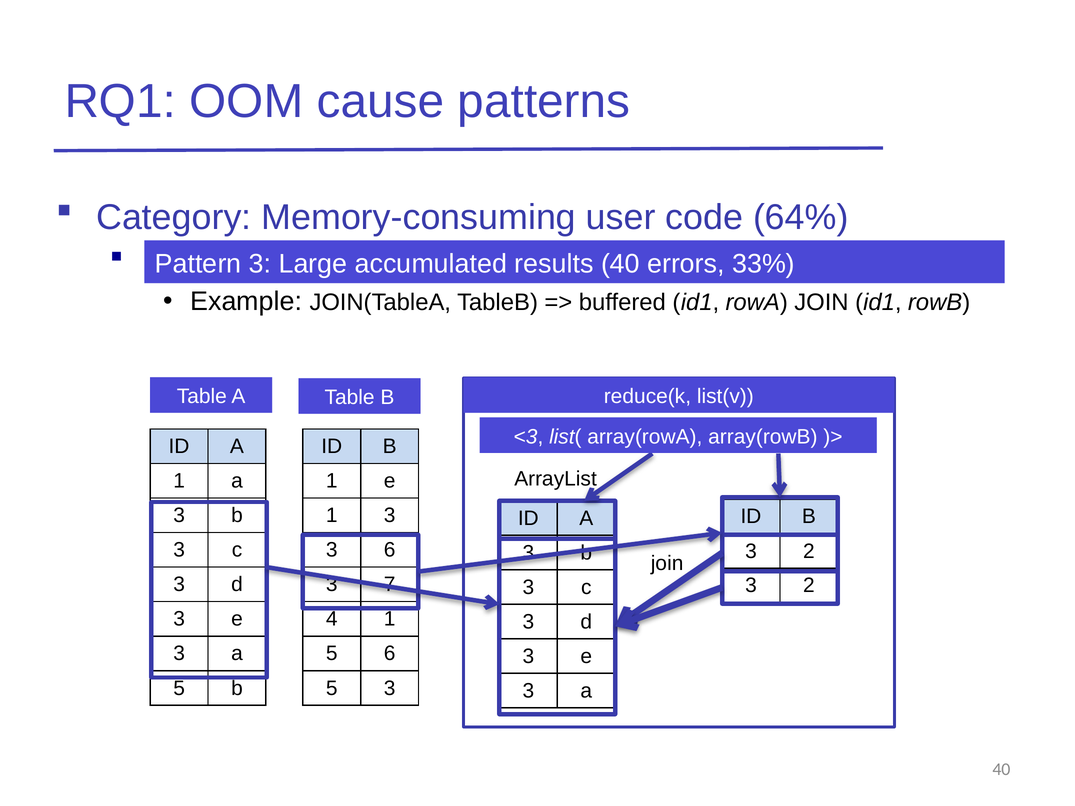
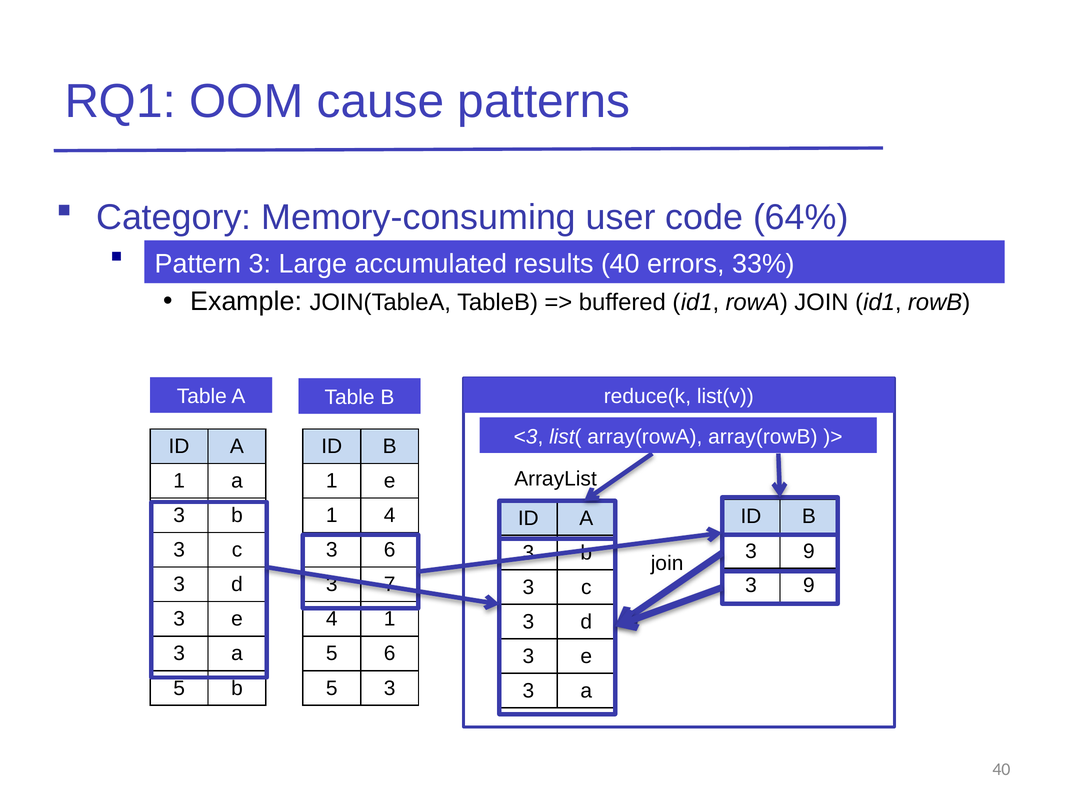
1 3: 3 -> 4
2 at (809, 551): 2 -> 9
2 at (809, 586): 2 -> 9
